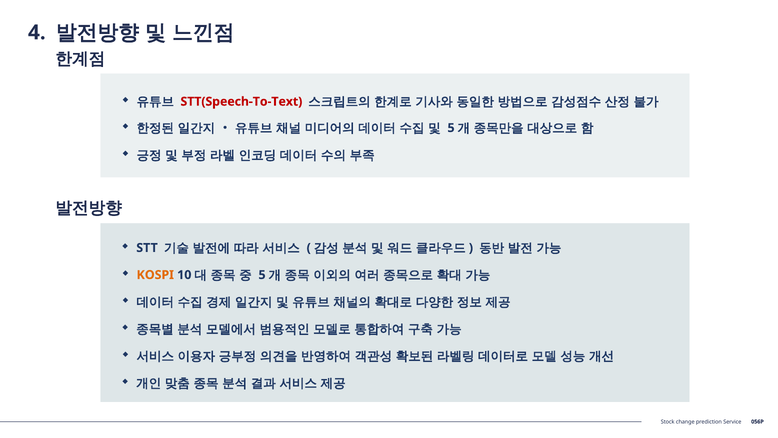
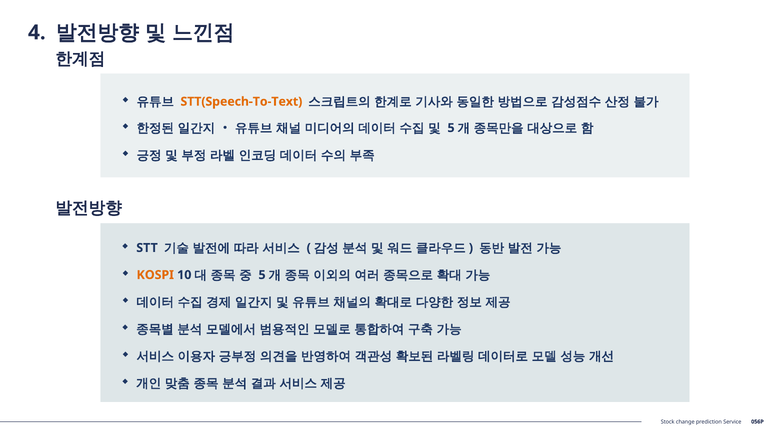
STT(Speech-To-Text colour: red -> orange
